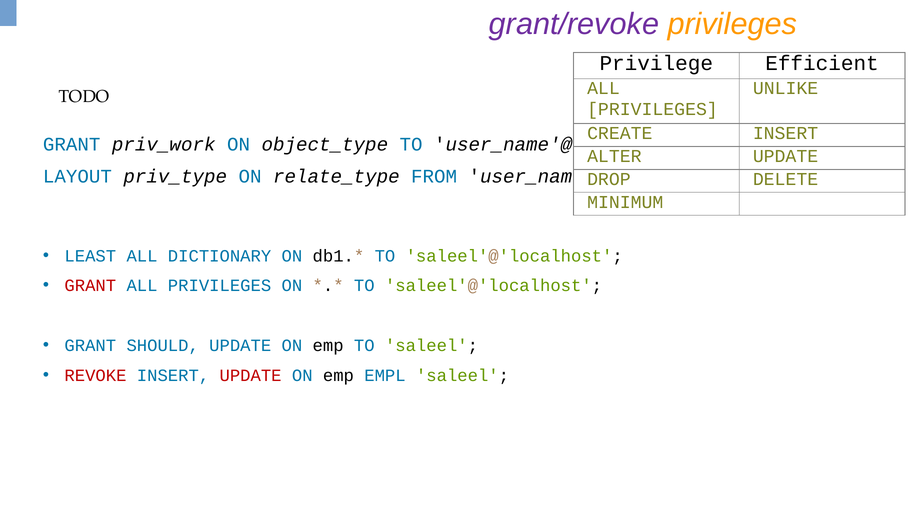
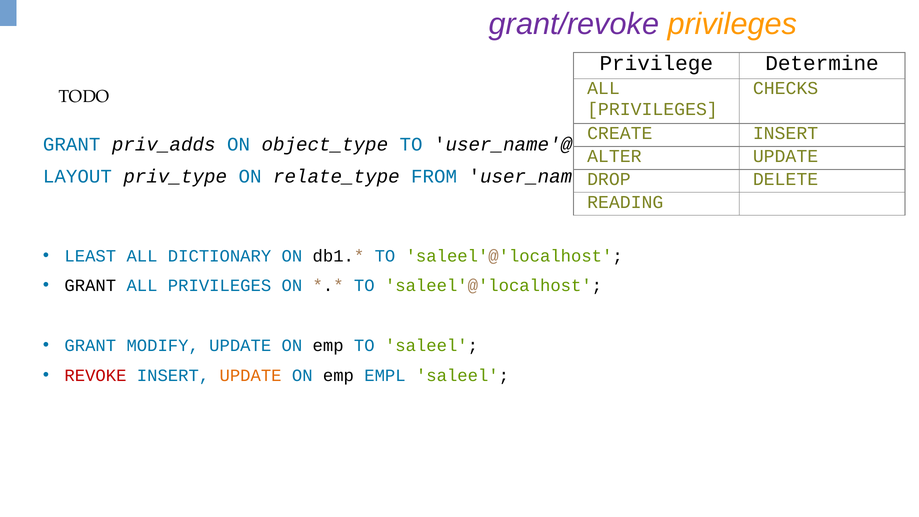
Efficient: Efficient -> Determine
UNLIKE: UNLIKE -> CHECKS
priv_work: priv_work -> priv_adds
MINIMUM: MINIMUM -> READING
GRANT at (90, 286) colour: red -> black
SHOULD: SHOULD -> MODIFY
UPDATE at (251, 375) colour: red -> orange
